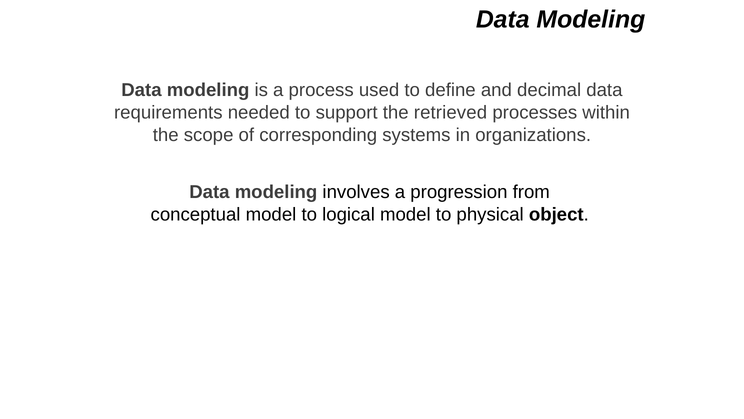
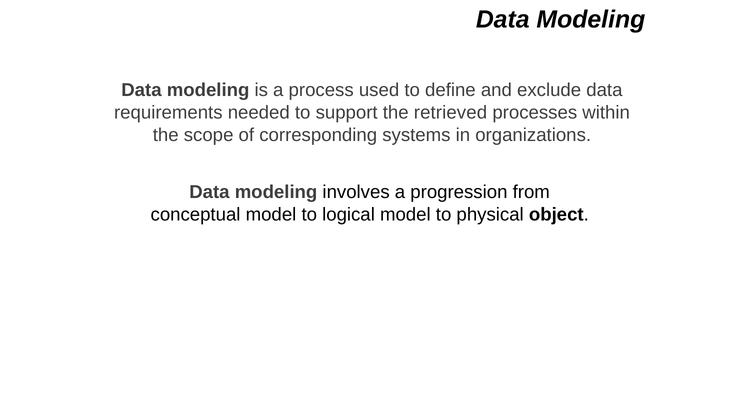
decimal: decimal -> exclude
